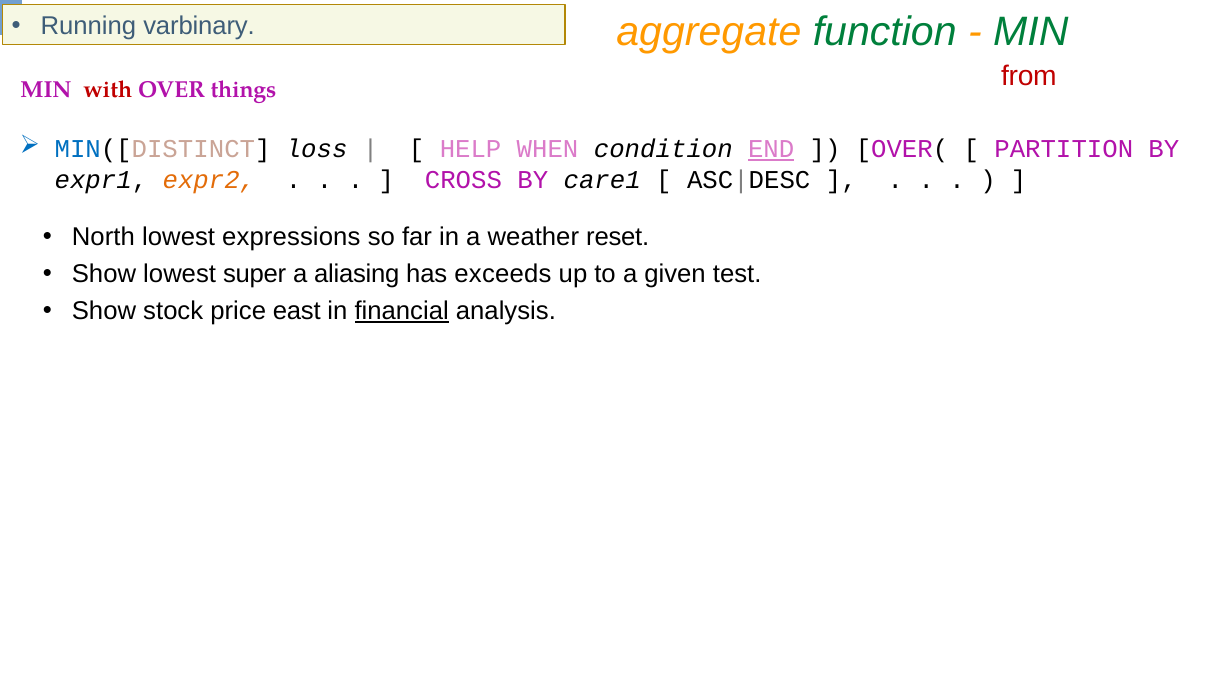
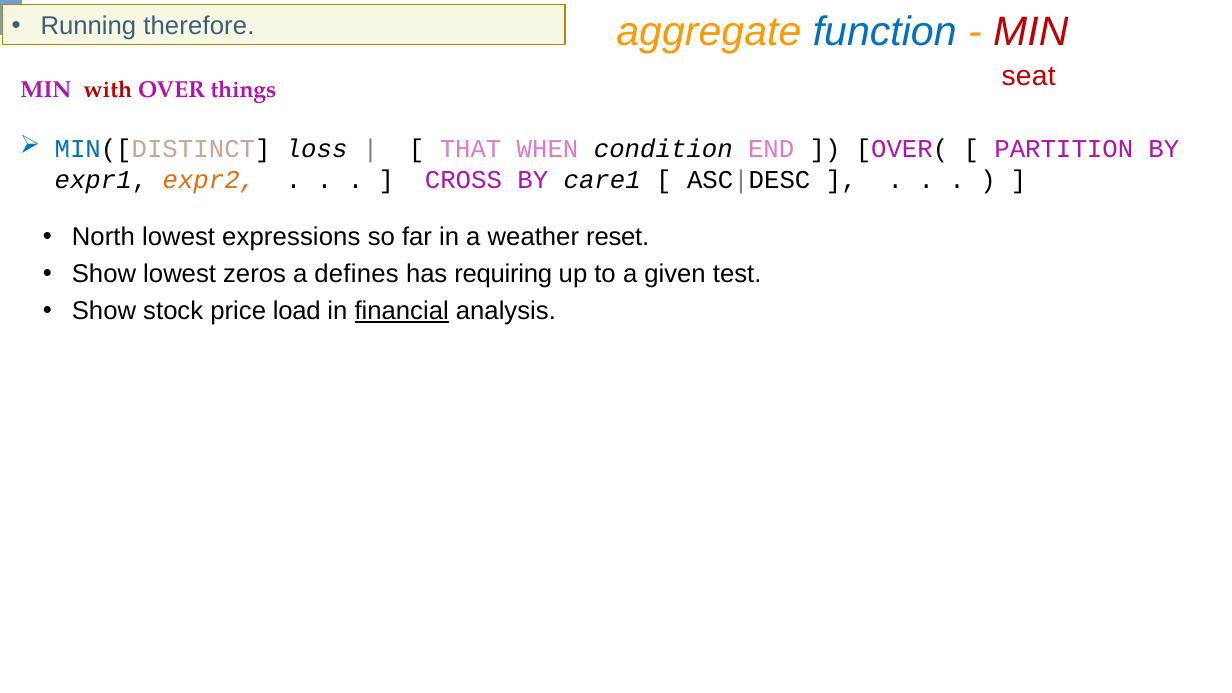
varbinary: varbinary -> therefore
function colour: green -> blue
MIN at (1031, 32) colour: green -> red
from: from -> seat
HELP: HELP -> THAT
END underline: present -> none
super: super -> zeros
aliasing: aliasing -> defines
exceeds: exceeds -> requiring
east: east -> load
